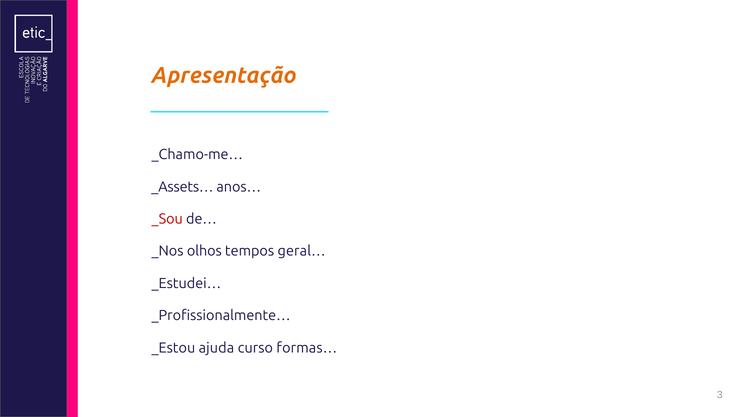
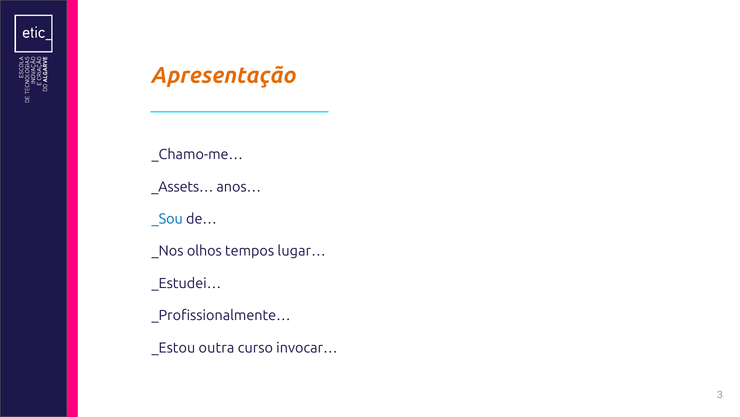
_Sou colour: red -> blue
geral…: geral… -> lugar…
ajuda: ajuda -> outra
formas…: formas… -> invocar…
